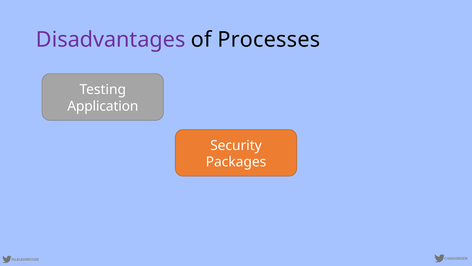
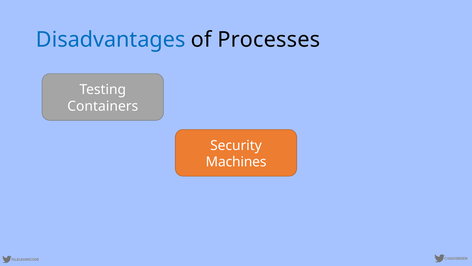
Disadvantages colour: purple -> blue
Application: Application -> Containers
Packages: Packages -> Machines
